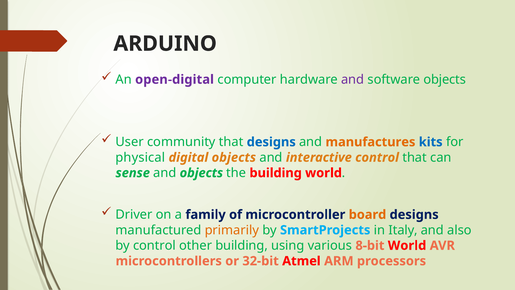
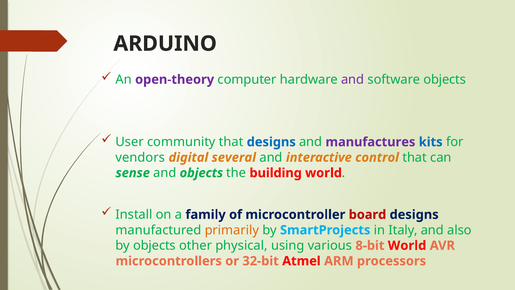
open-digital: open-digital -> open-theory
manufactures colour: orange -> purple
physical: physical -> vendors
digital objects: objects -> several
Driver: Driver -> Install
board colour: orange -> red
by control: control -> objects
other building: building -> physical
